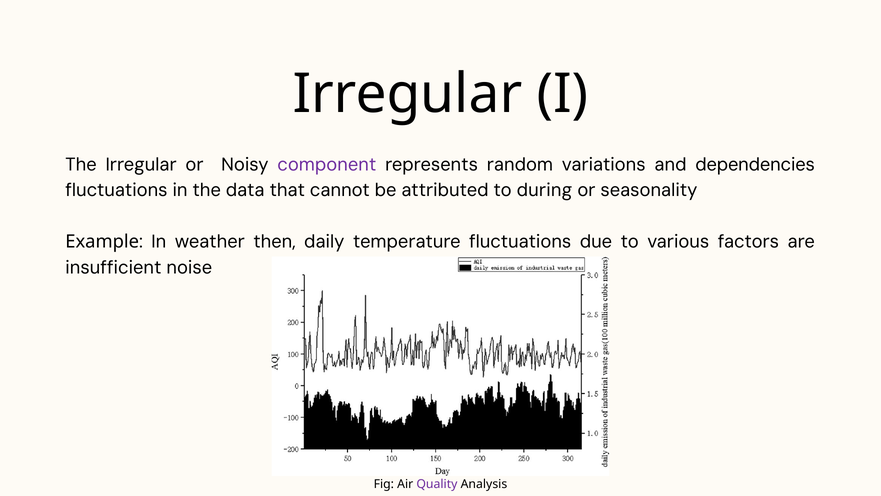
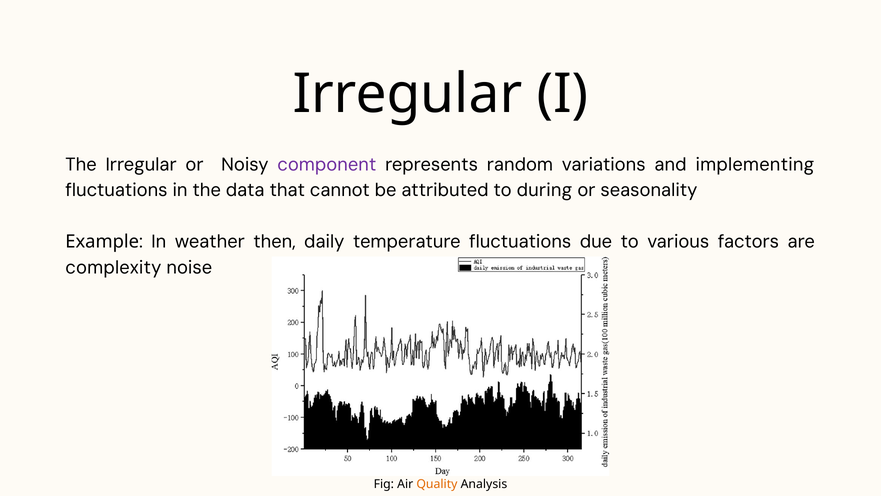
dependencies: dependencies -> implementing
insufficient: insufficient -> complexity
Quality colour: purple -> orange
